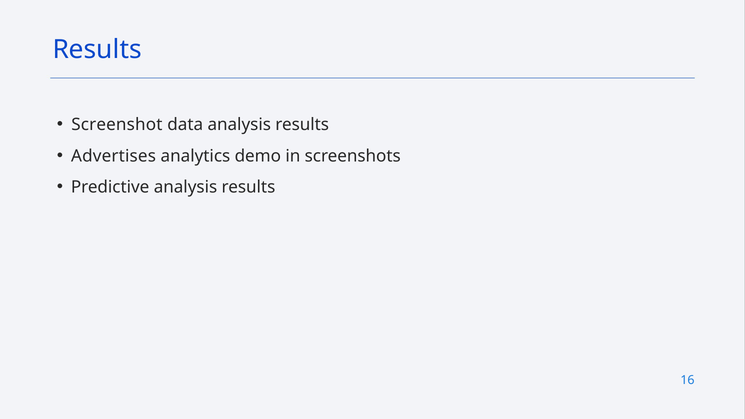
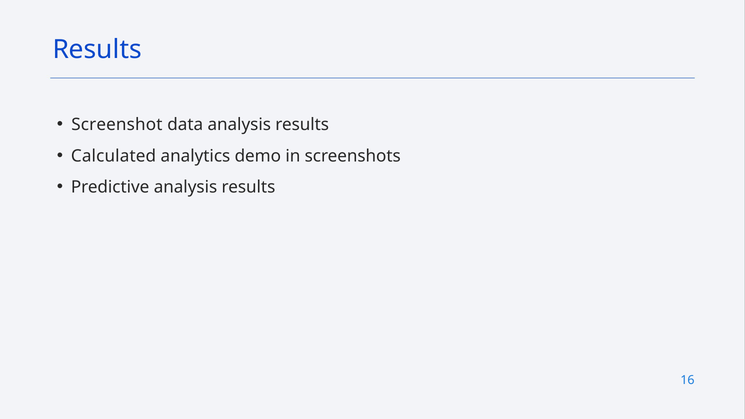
Advertises: Advertises -> Calculated
